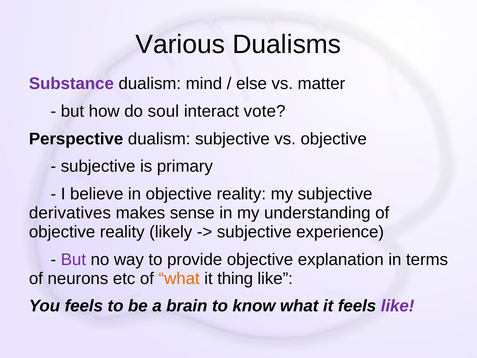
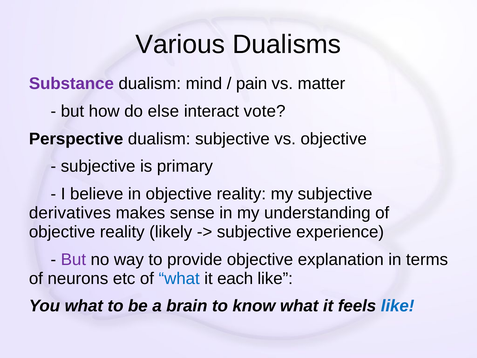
else: else -> pain
soul: soul -> else
what at (179, 279) colour: orange -> blue
thing: thing -> each
You feels: feels -> what
like at (398, 306) colour: purple -> blue
